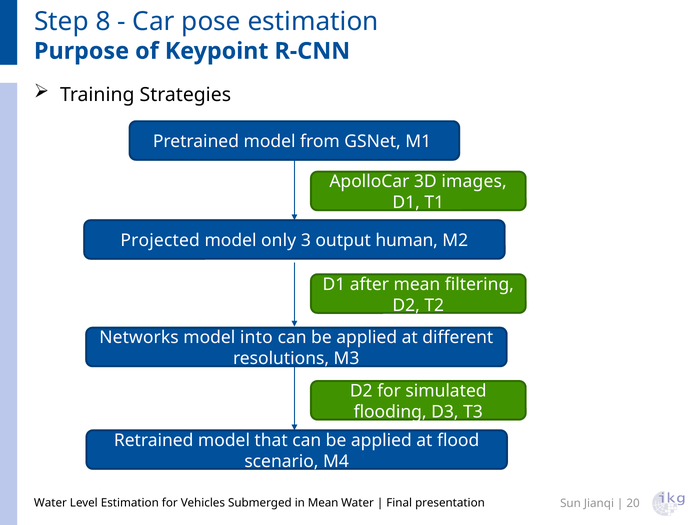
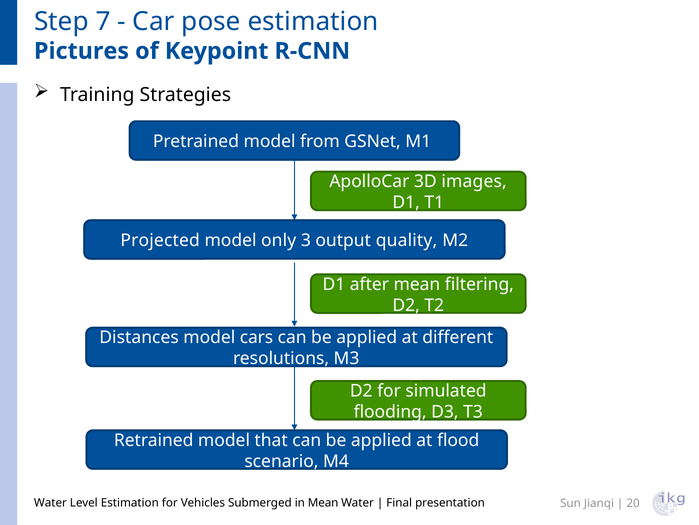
8: 8 -> 7
Purpose: Purpose -> Pictures
human: human -> quality
Networks: Networks -> Distances
into: into -> cars
